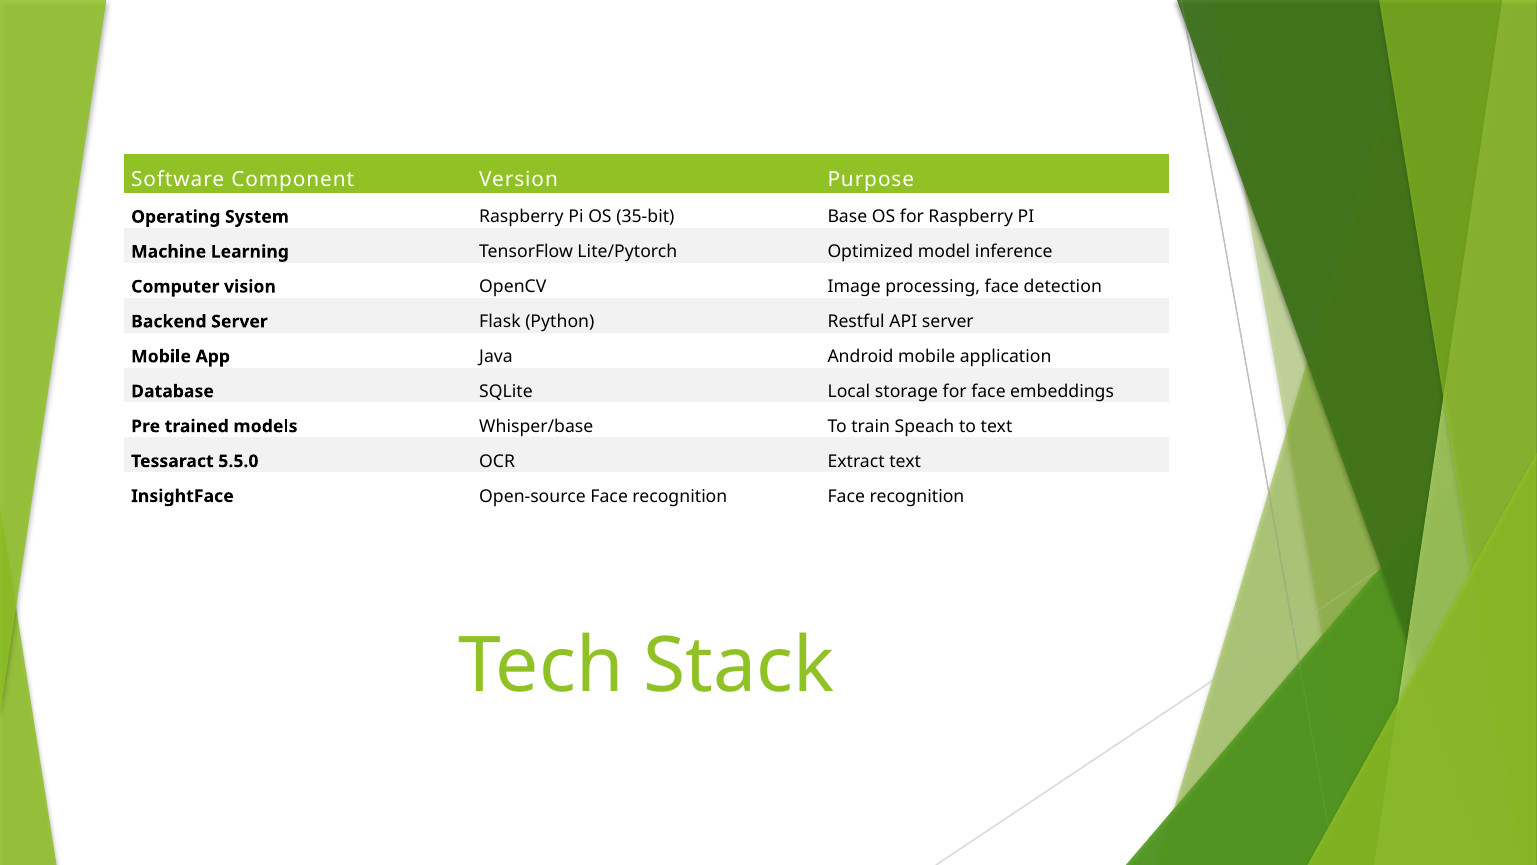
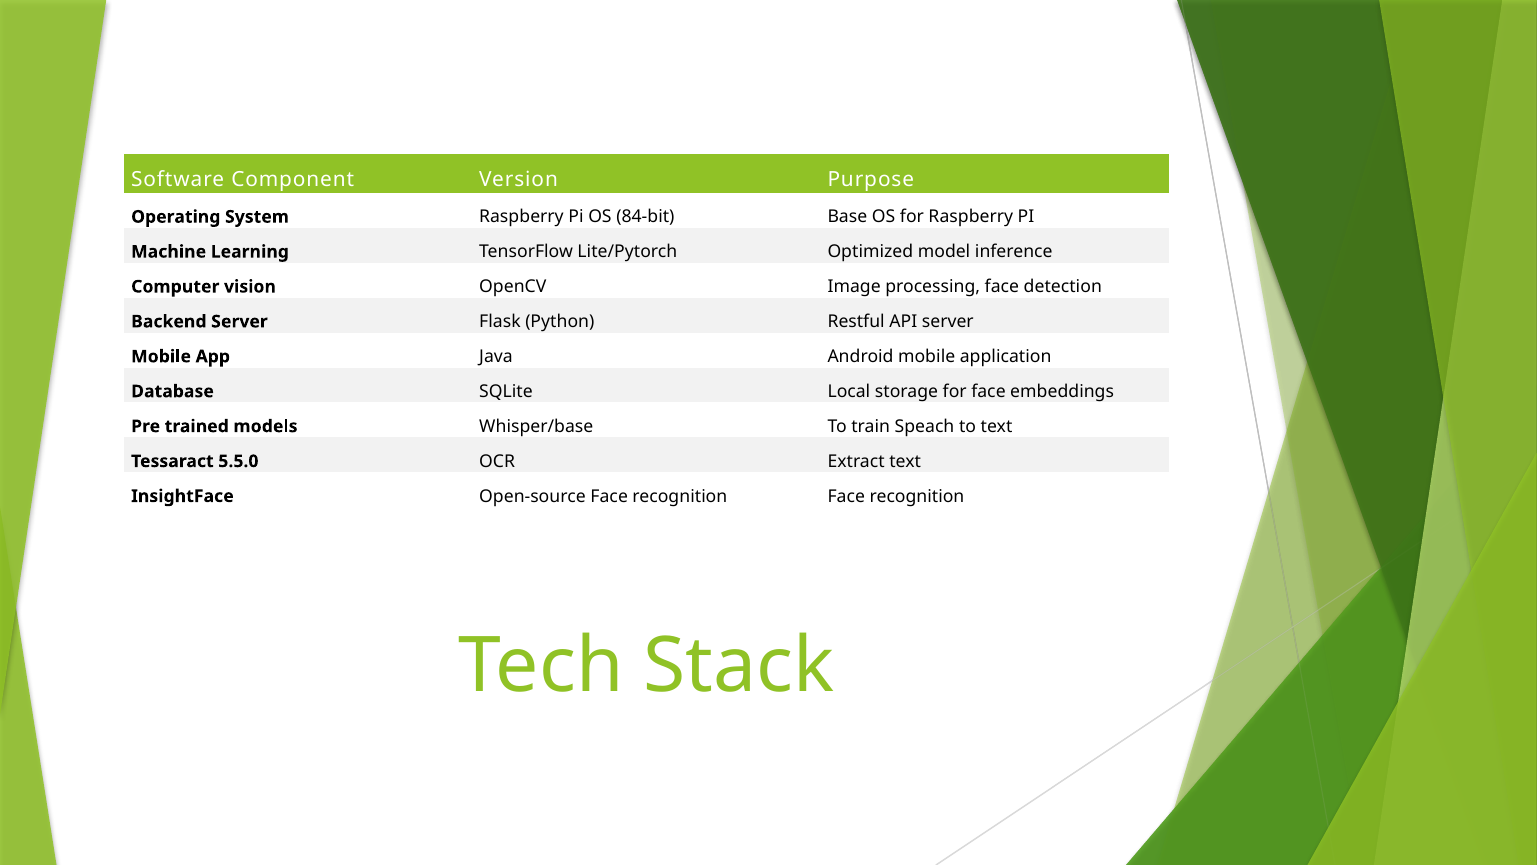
35-bit: 35-bit -> 84-bit
